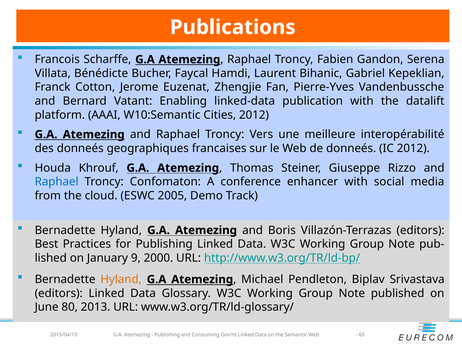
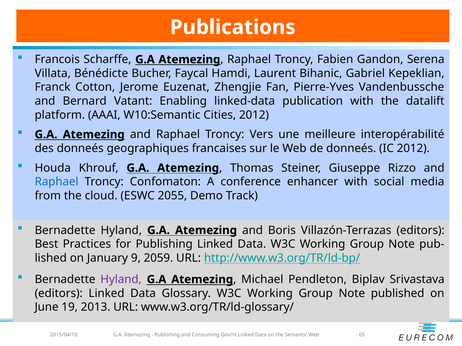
2005: 2005 -> 2055
2000: 2000 -> 2059
Hyland at (121, 280) colour: orange -> purple
80: 80 -> 19
